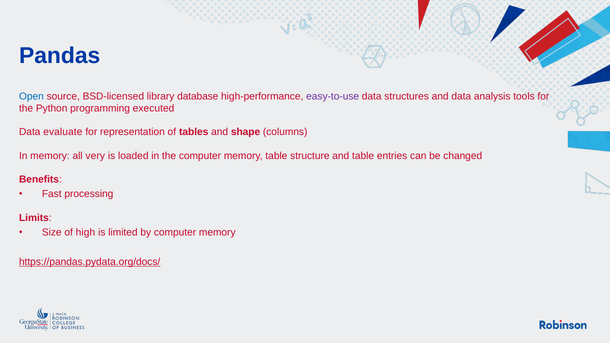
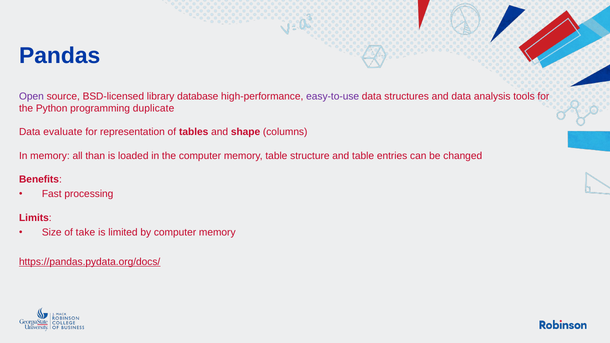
Open colour: blue -> purple
executed: executed -> duplicate
very: very -> than
high: high -> take
